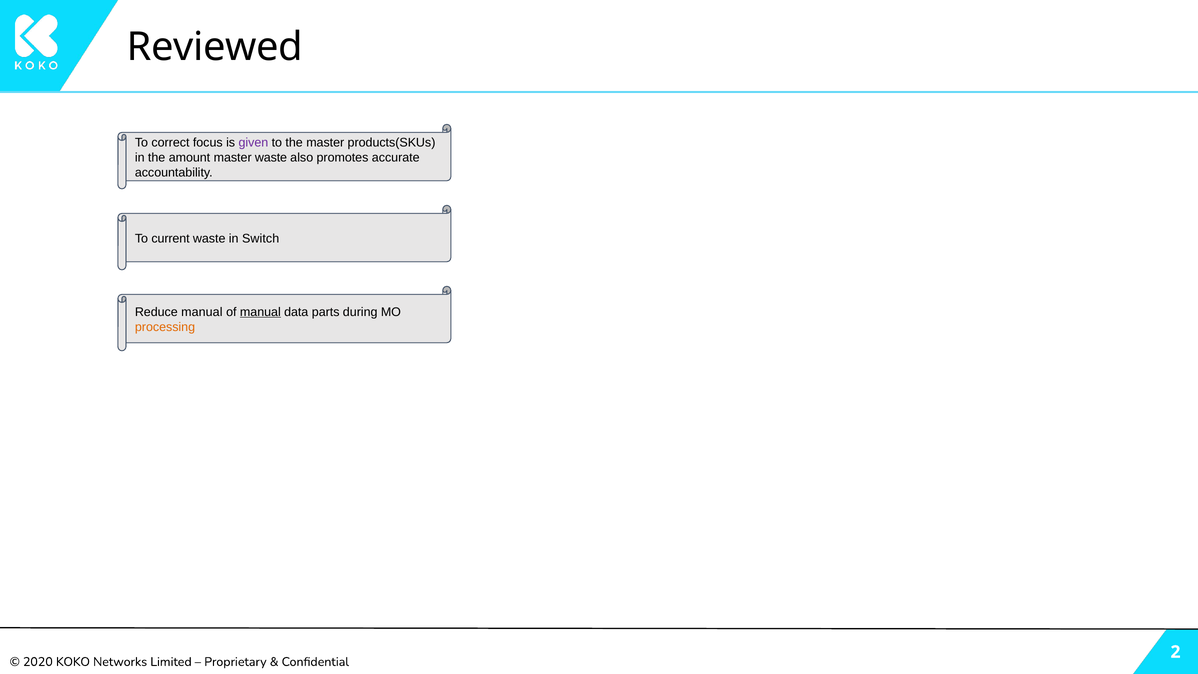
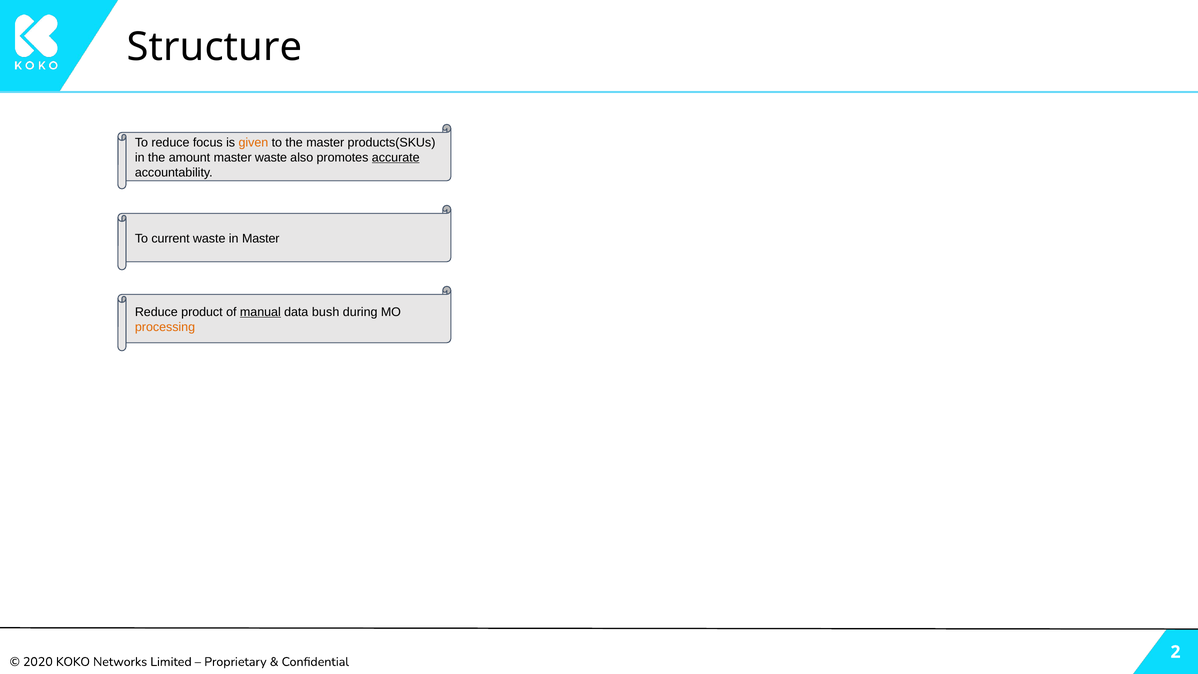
Reviewed: Reviewed -> Structure
To correct: correct -> reduce
given colour: purple -> orange
accurate underline: none -> present
in Switch: Switch -> Master
Reduce manual: manual -> product
parts: parts -> bush
